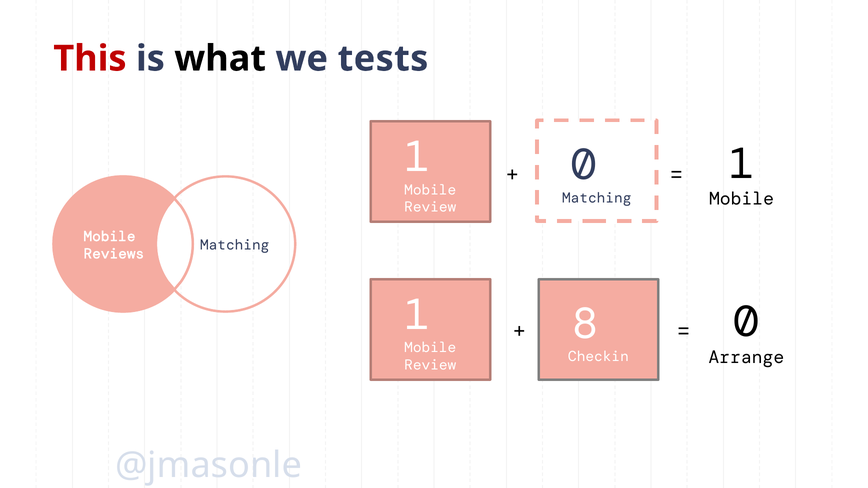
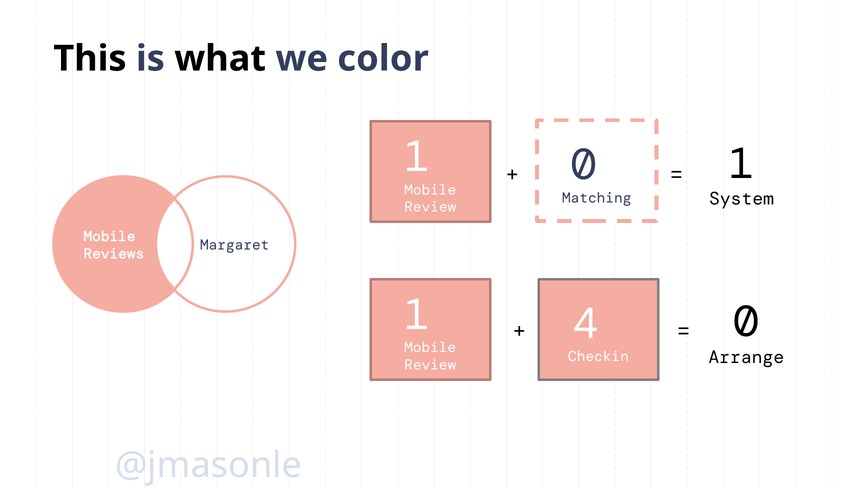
This colour: red -> black
tests: tests -> color
Mobile at (742, 199): Mobile -> System
Matching at (235, 245): Matching -> Margaret
8: 8 -> 4
